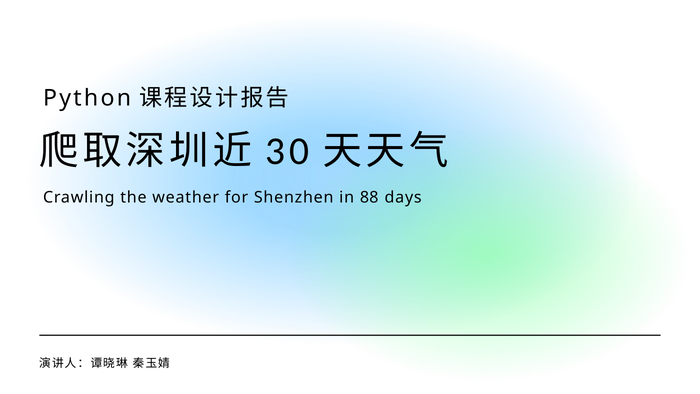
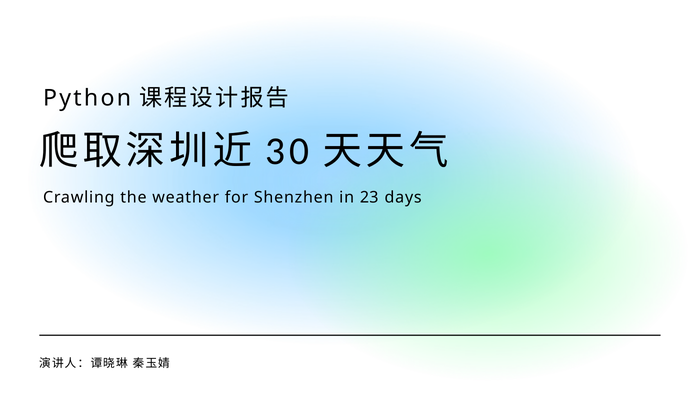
88: 88 -> 23
